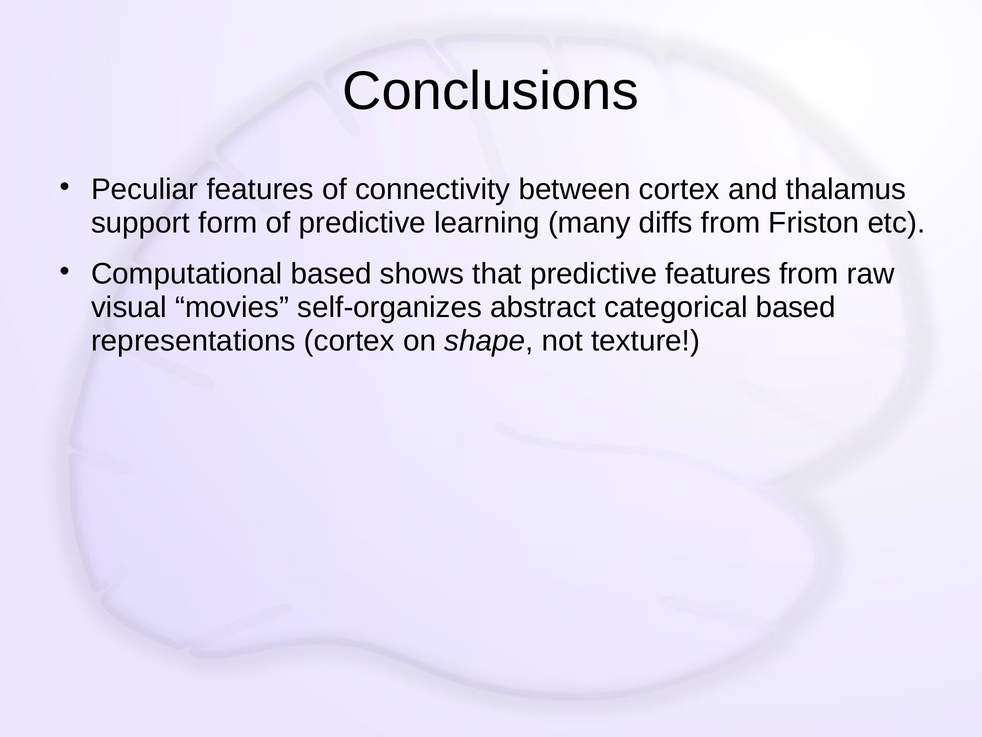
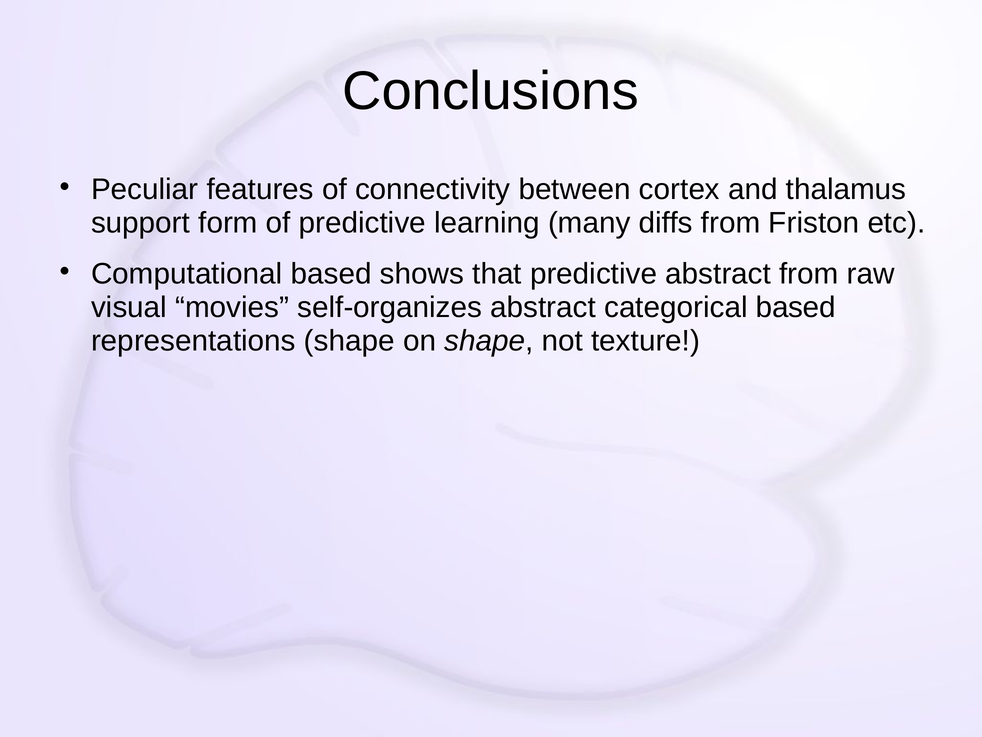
predictive features: features -> abstract
representations cortex: cortex -> shape
